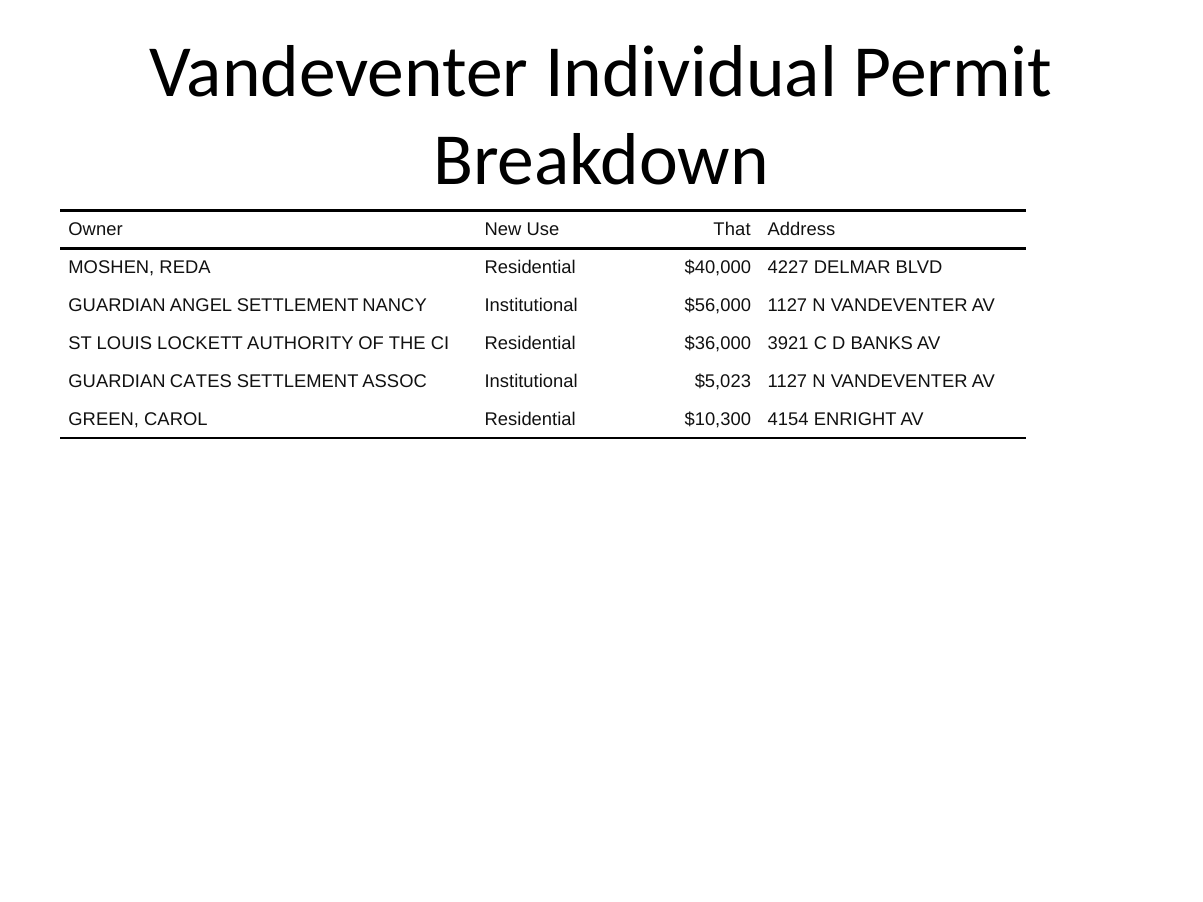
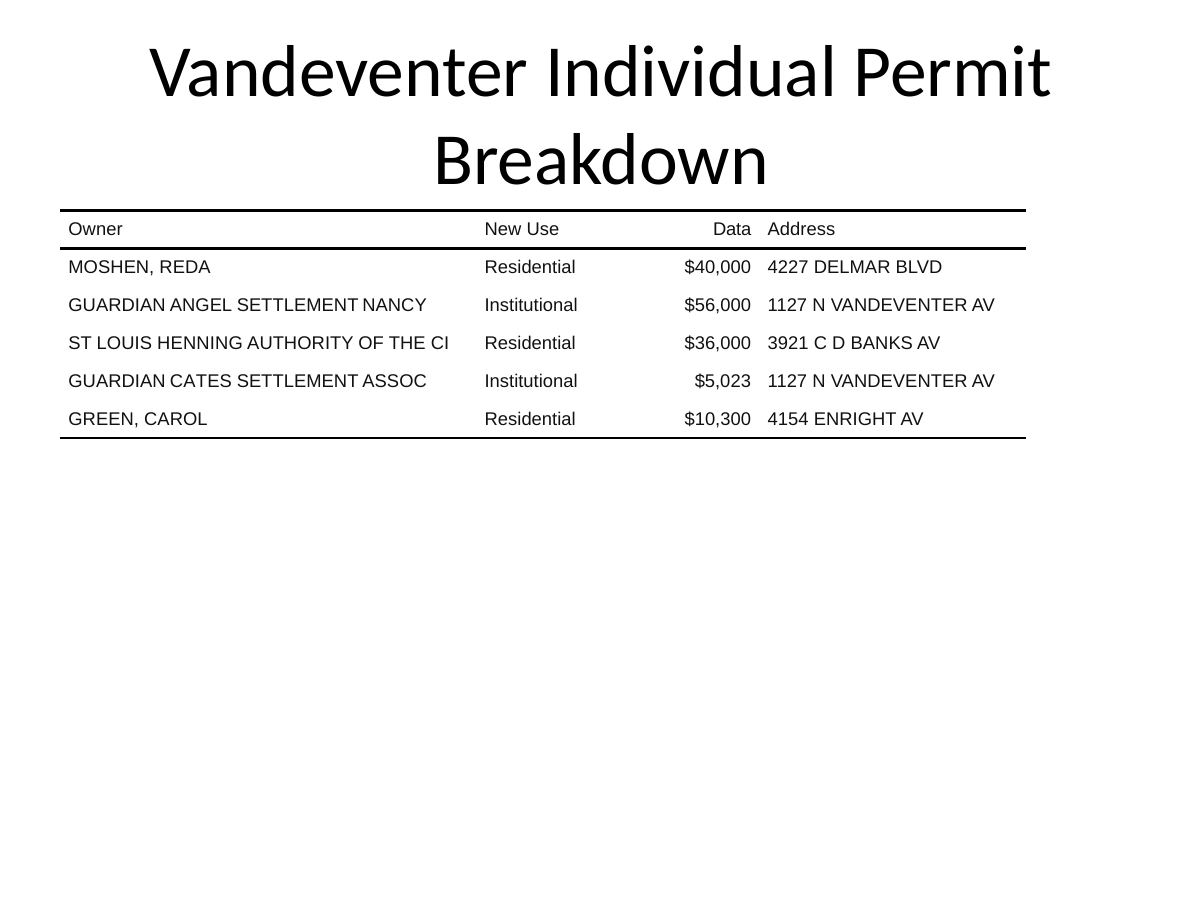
That: That -> Data
LOCKETT: LOCKETT -> HENNING
